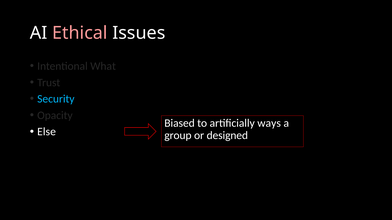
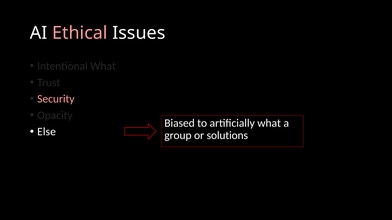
Security colour: light blue -> pink
artificially ways: ways -> what
designed: designed -> solutions
